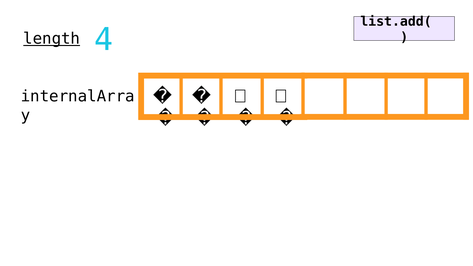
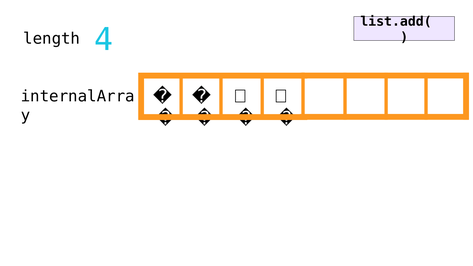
length underline: present -> none
